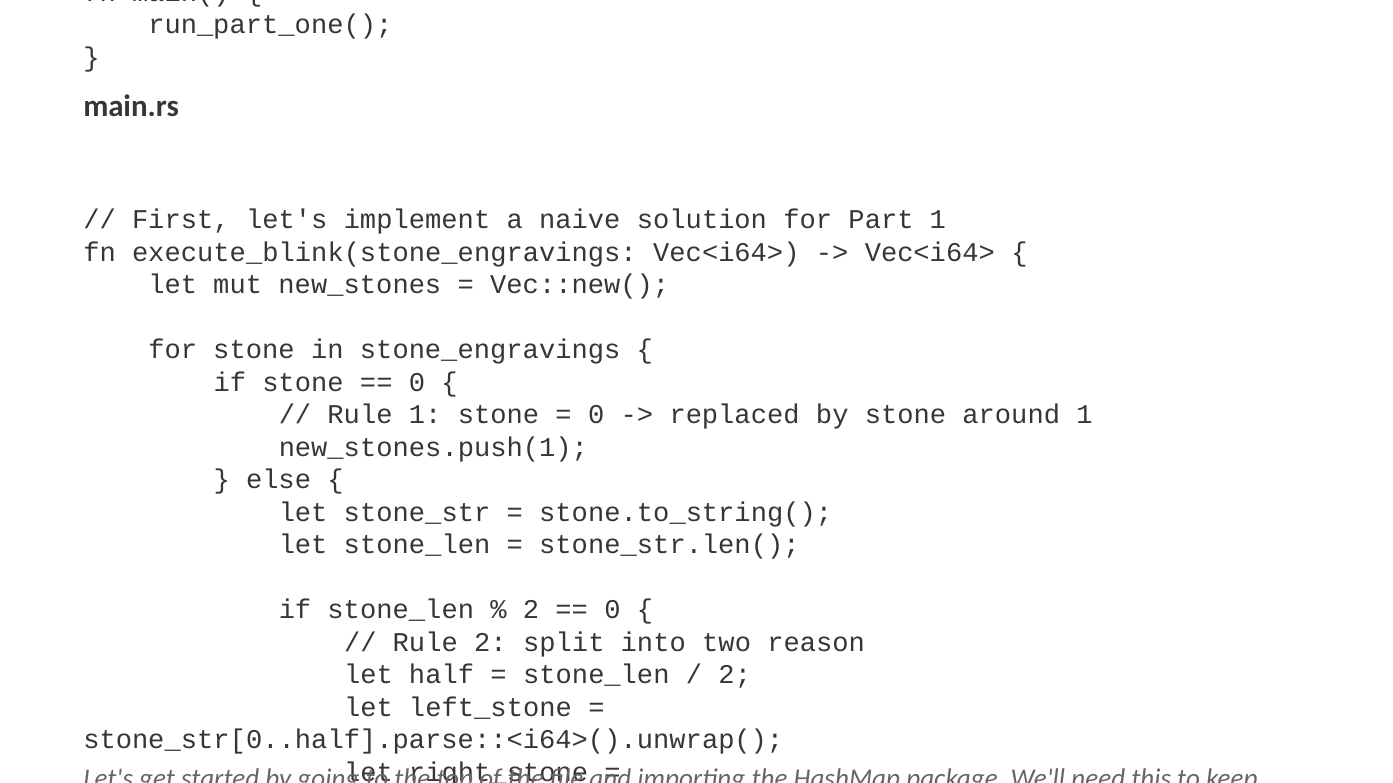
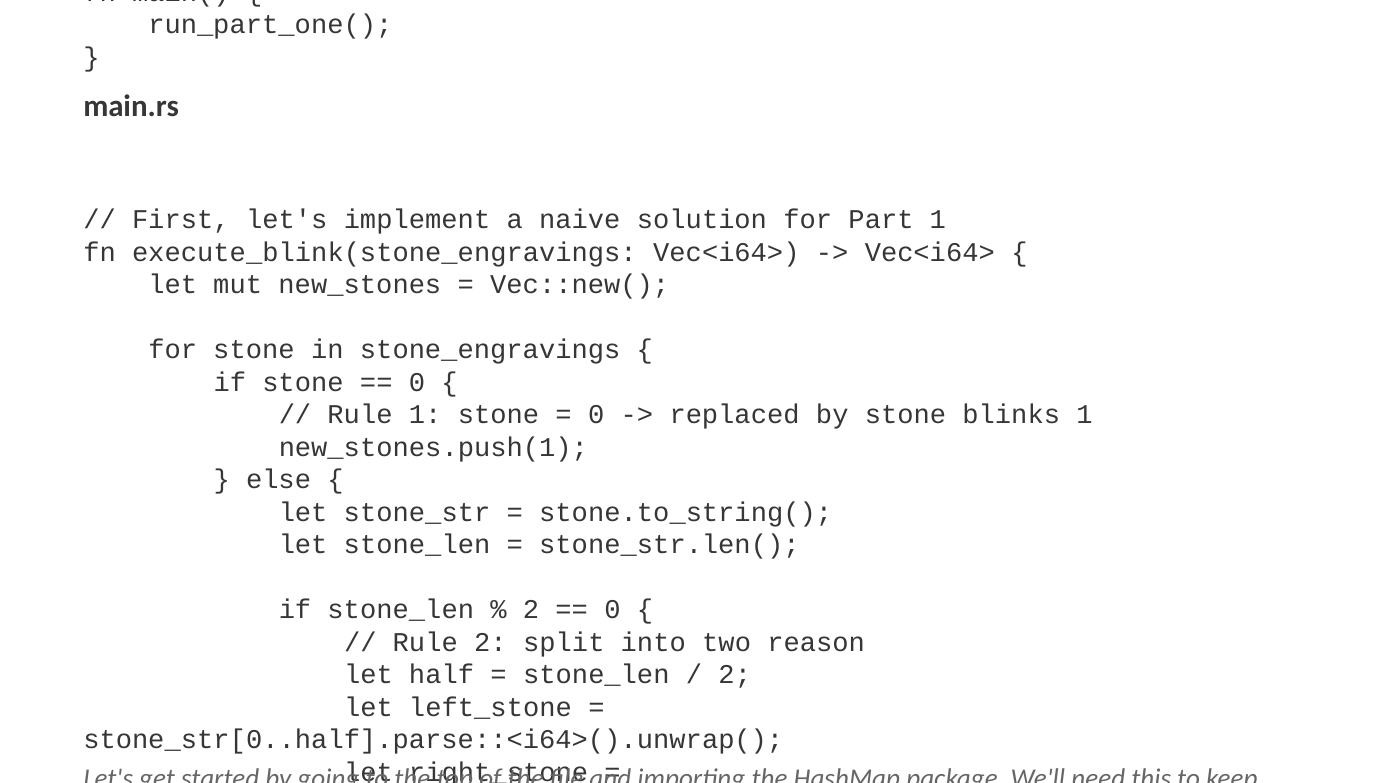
stone around: around -> blinks
